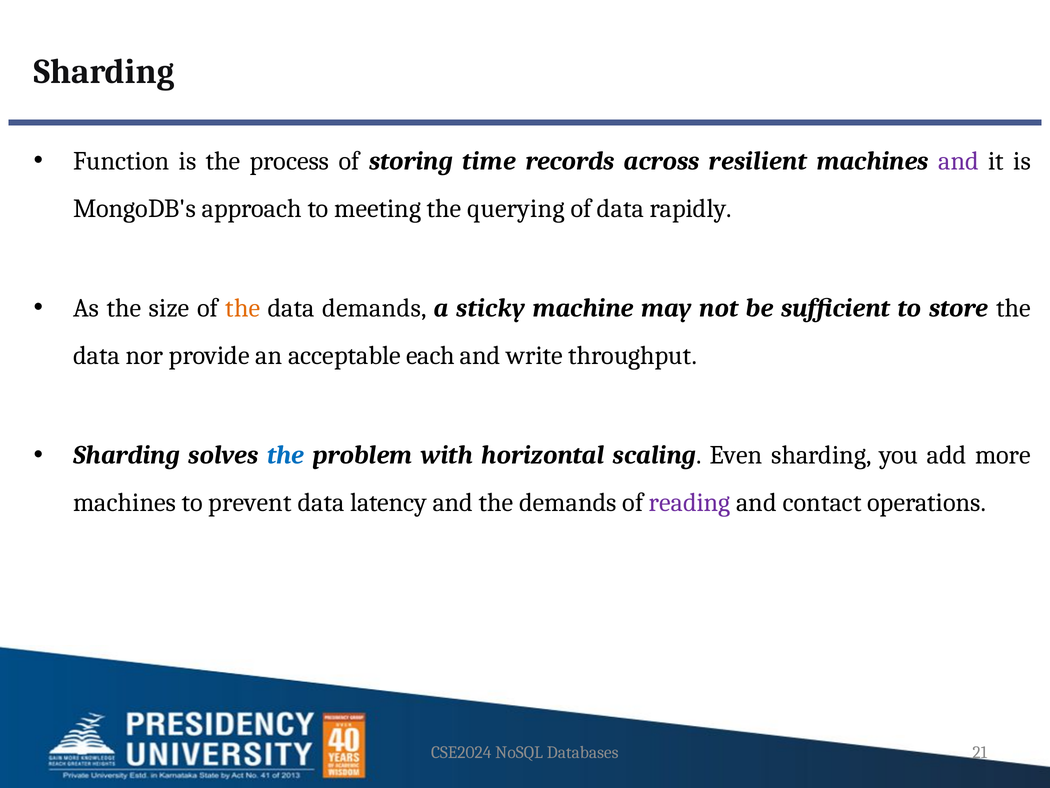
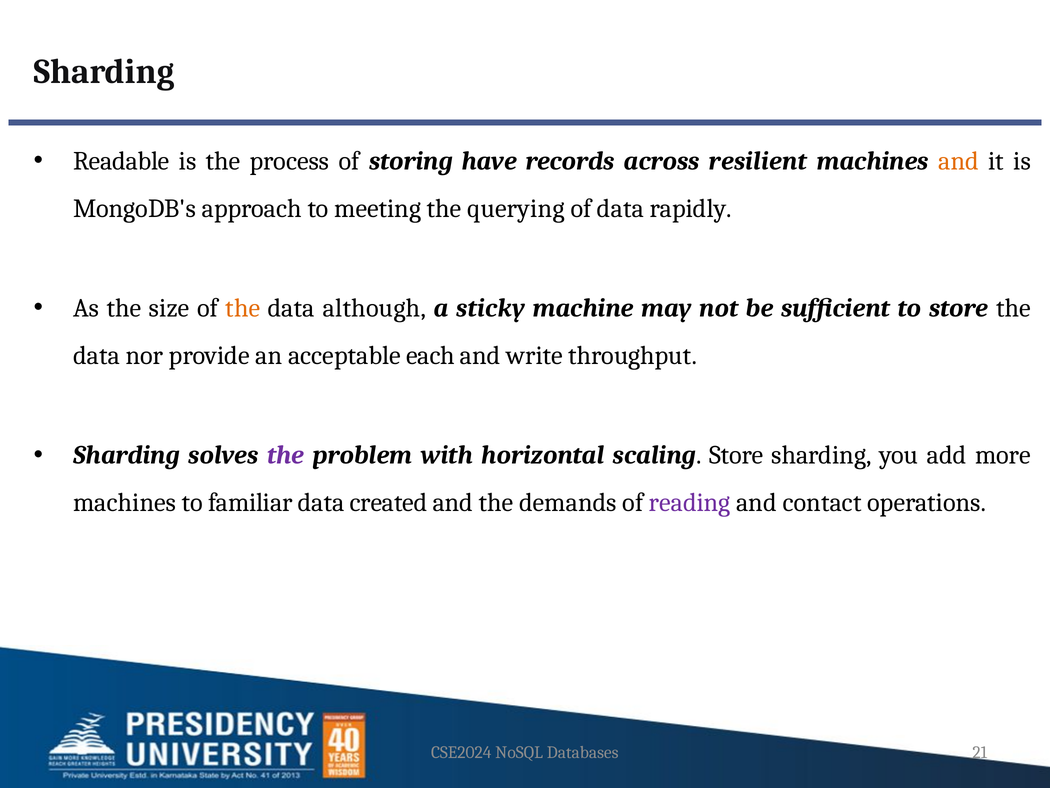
Function: Function -> Readable
time: time -> have
and at (959, 161) colour: purple -> orange
data demands: demands -> although
the at (286, 455) colour: blue -> purple
scaling Even: Even -> Store
prevent: prevent -> familiar
latency: latency -> created
